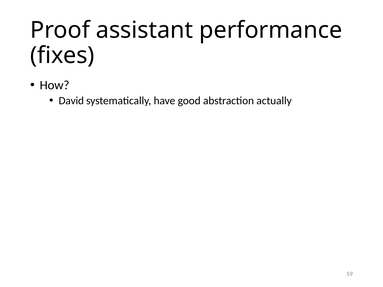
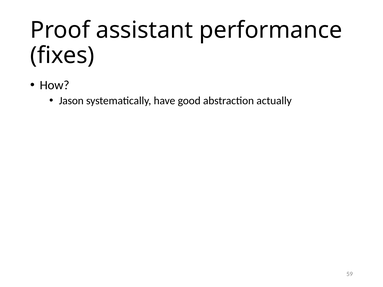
David: David -> Jason
